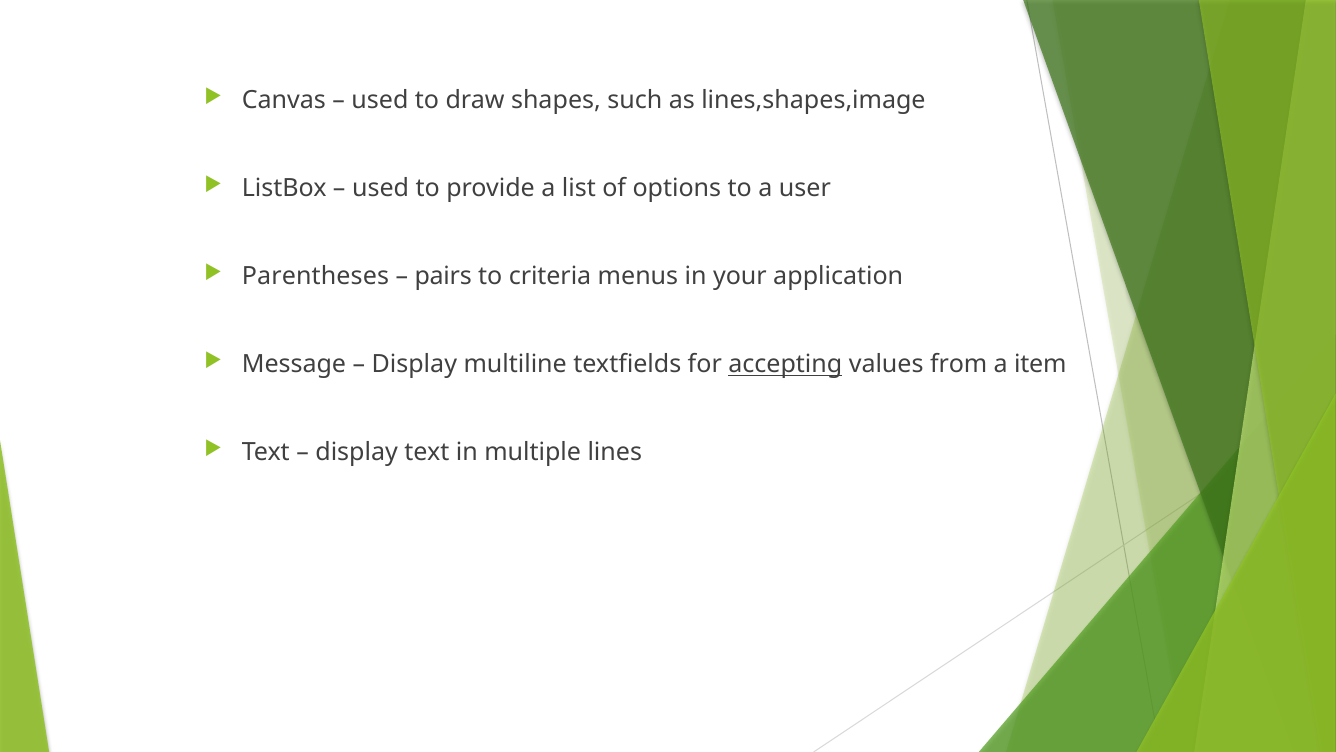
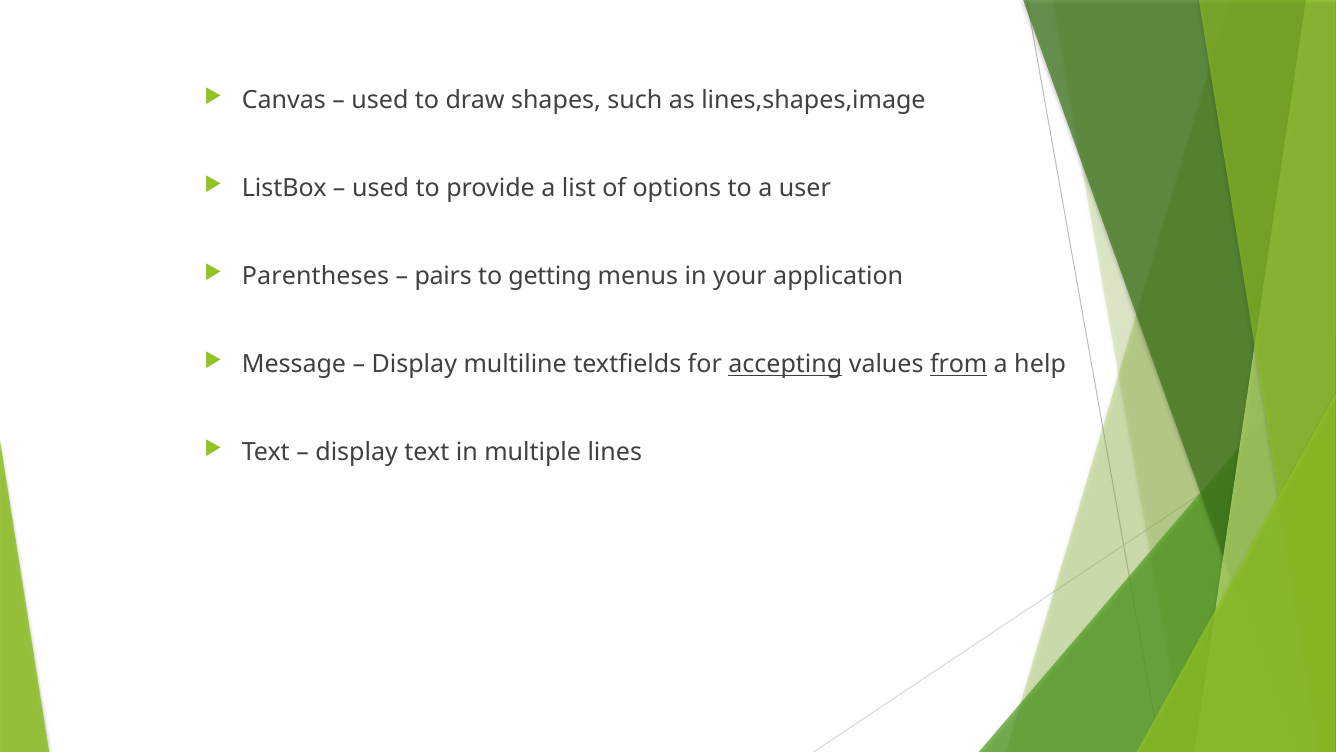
criteria: criteria -> getting
from underline: none -> present
item: item -> help
